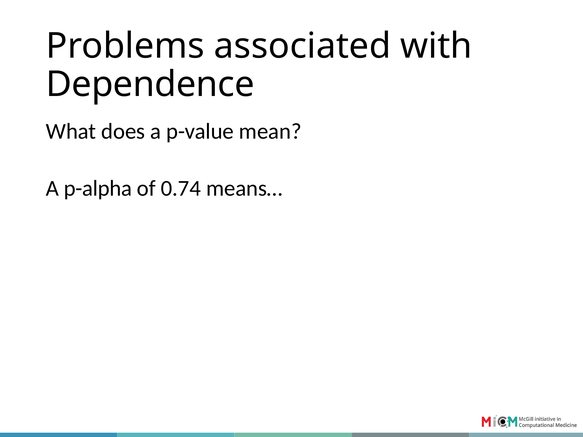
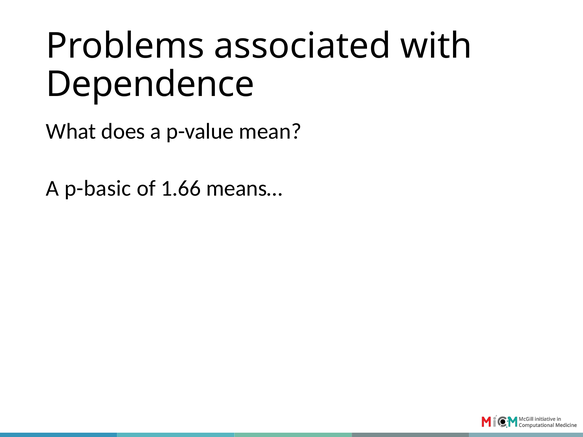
p-alpha: p-alpha -> p-basic
0.74: 0.74 -> 1.66
